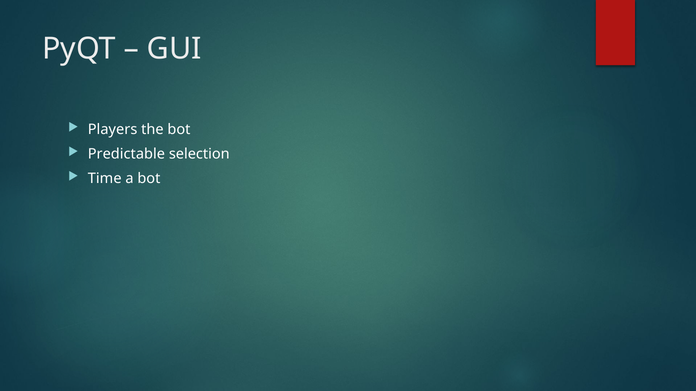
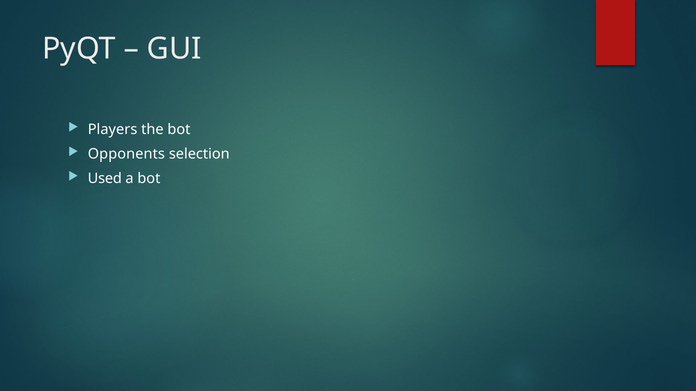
Predictable: Predictable -> Opponents
Time: Time -> Used
